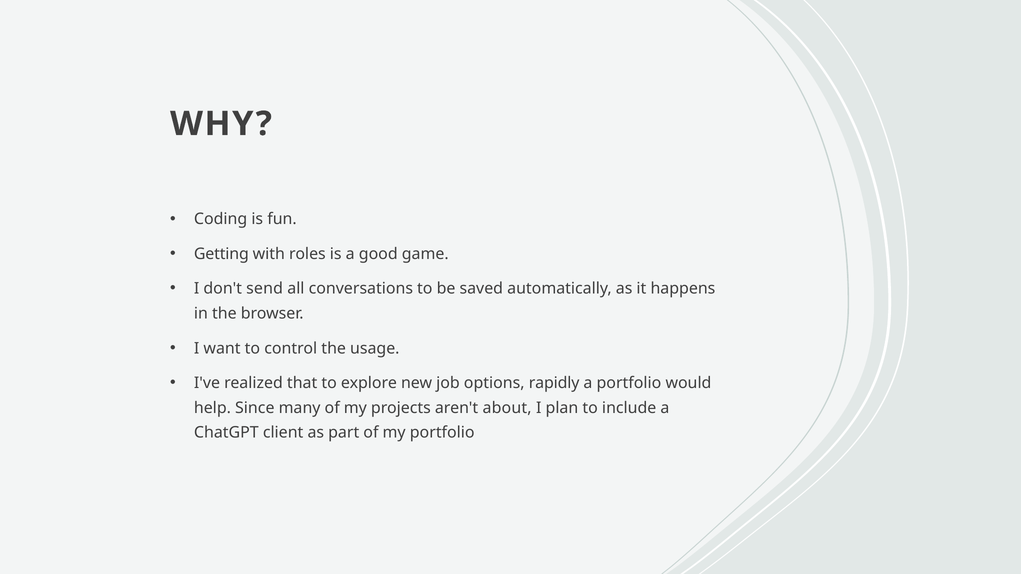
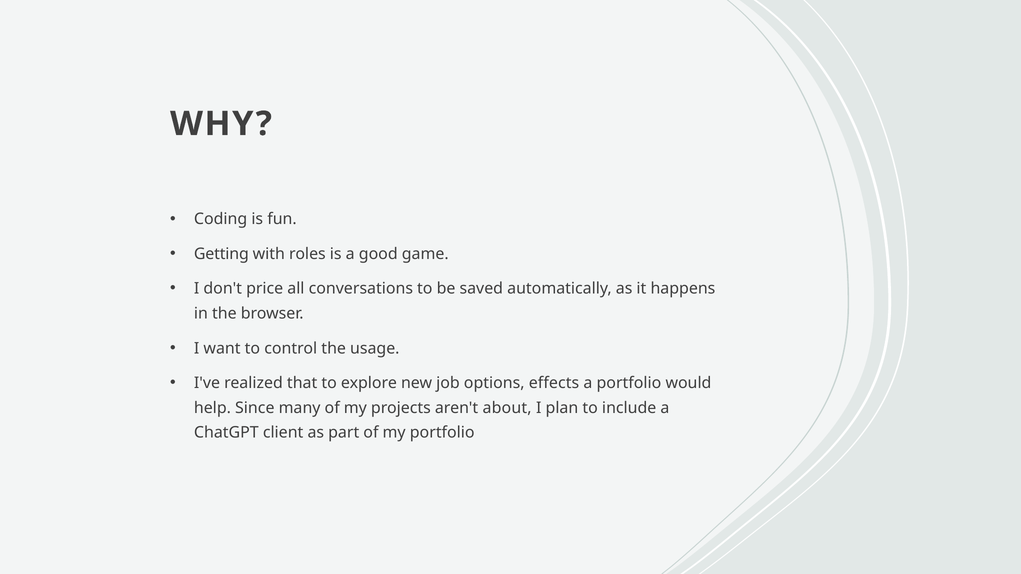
send: send -> price
rapidly: rapidly -> effects
